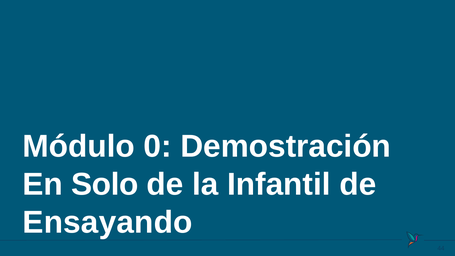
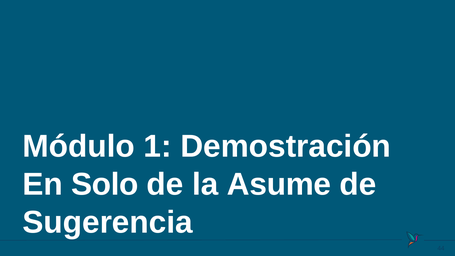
0: 0 -> 1
Infantil: Infantil -> Asume
Ensayando: Ensayando -> Sugerencia
